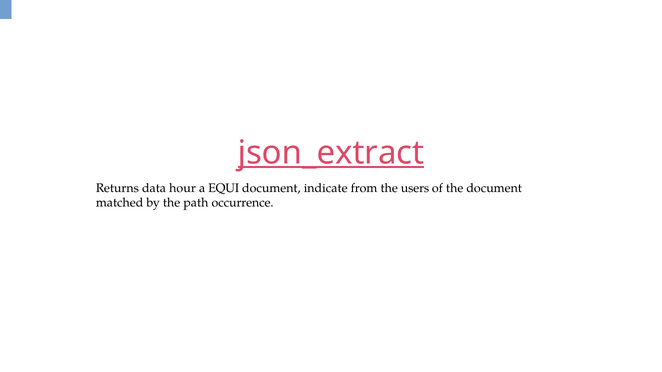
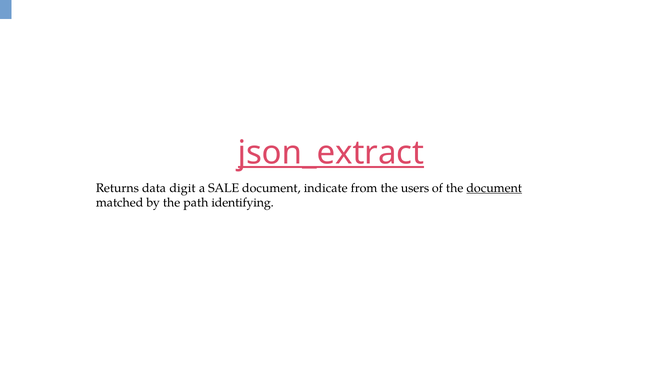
hour: hour -> digit
EQUI: EQUI -> SALE
document at (494, 188) underline: none -> present
occurrence: occurrence -> identifying
